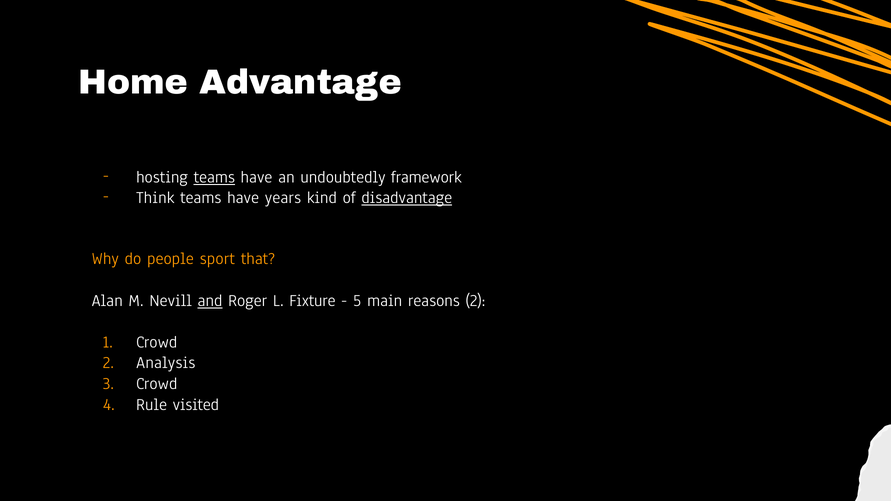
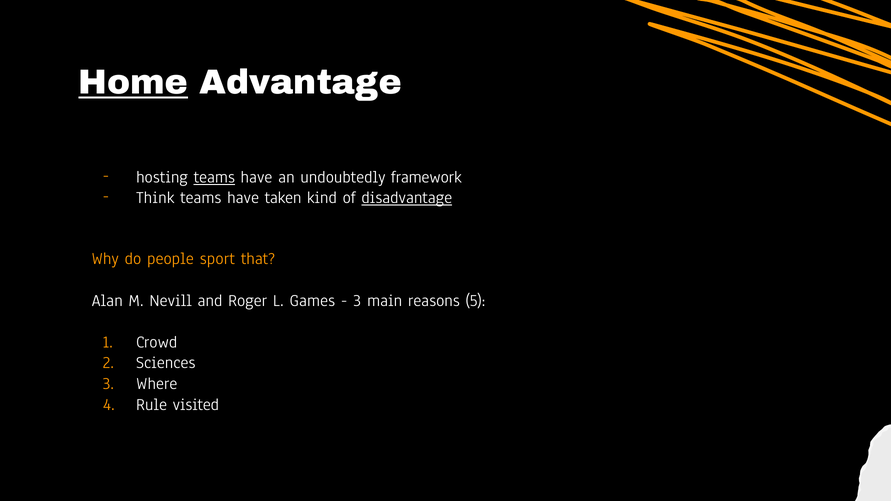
Home underline: none -> present
years: years -> taken
and underline: present -> none
Fixture: Fixture -> Games
5 at (357, 300): 5 -> 3
reasons 2: 2 -> 5
Analysis: Analysis -> Sciences
Crowd at (157, 384): Crowd -> Where
